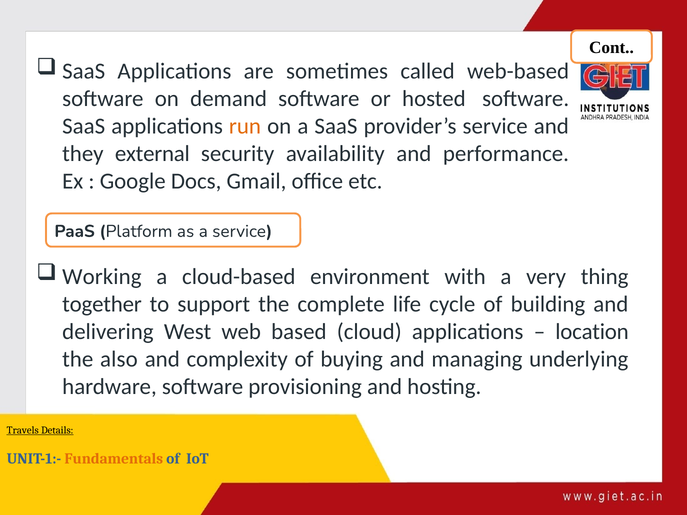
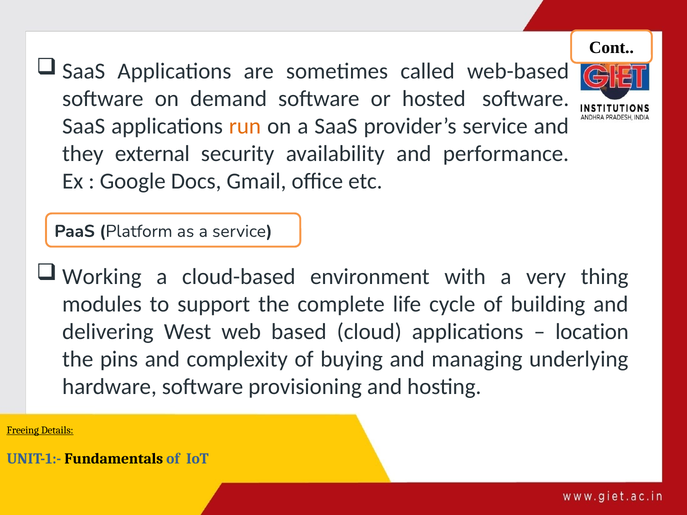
together: together -> modules
also: also -> pins
Travels: Travels -> Freeing
Fundamentals colour: orange -> black
